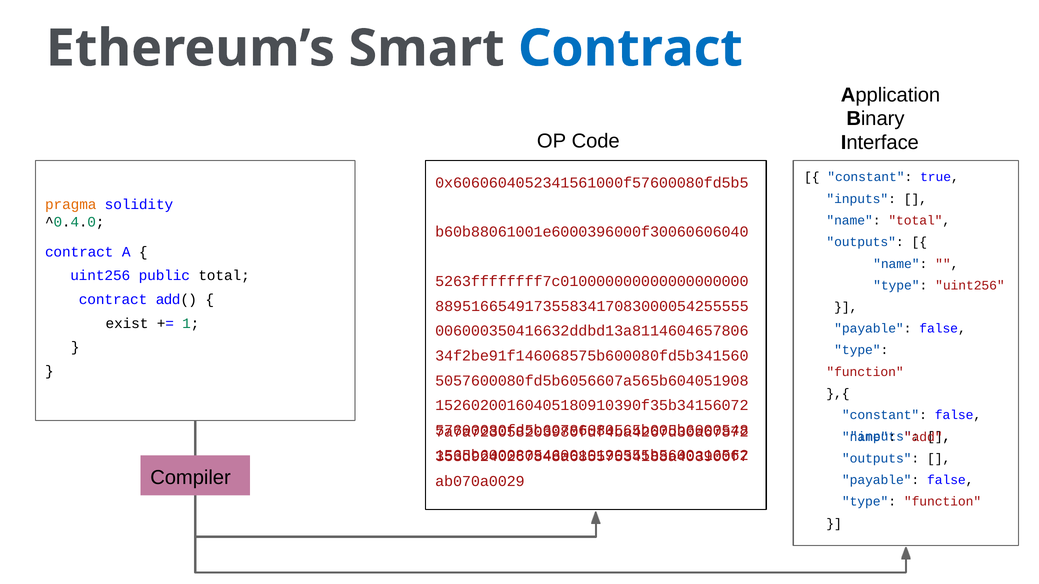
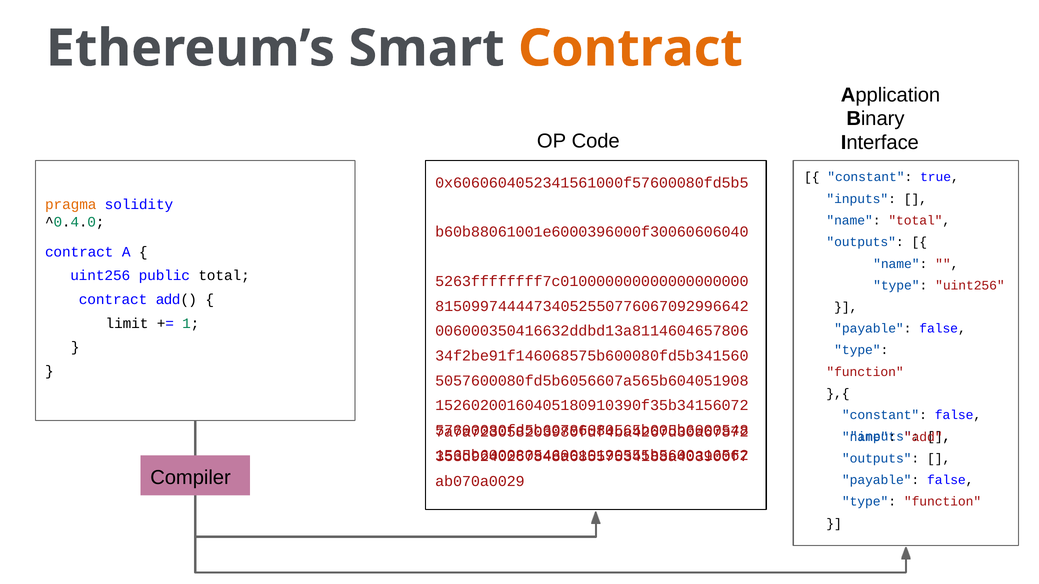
Contract at (630, 49) colour: blue -> orange
88951665491735583417083000054255555: 88951665491735583417083000054255555 -> 81509974444734052550776067092996642
exist: exist -> limit
